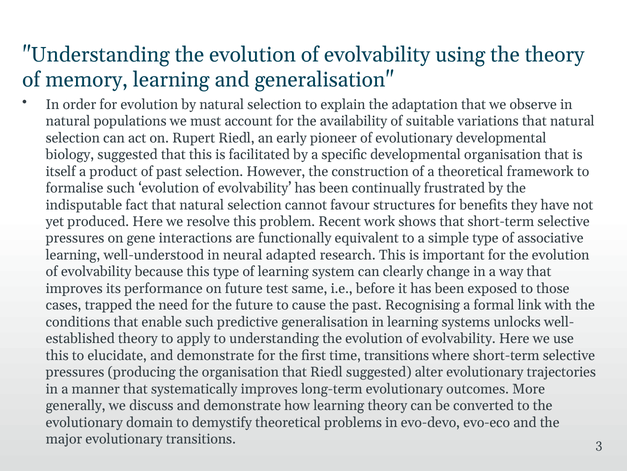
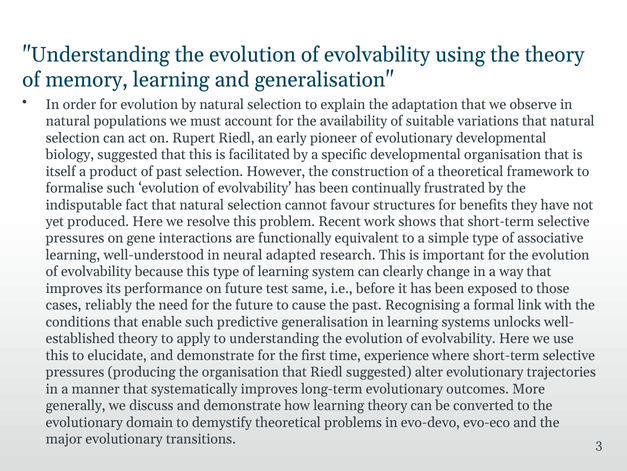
trapped: trapped -> reliably
time transitions: transitions -> experience
